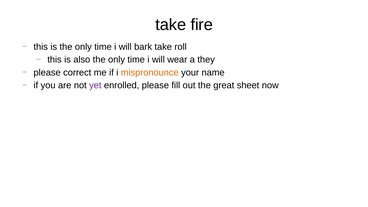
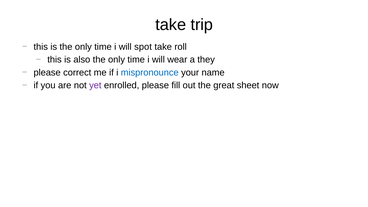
fire: fire -> trip
bark: bark -> spot
mispronounce colour: orange -> blue
